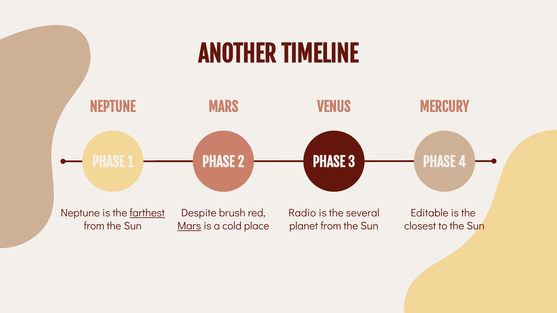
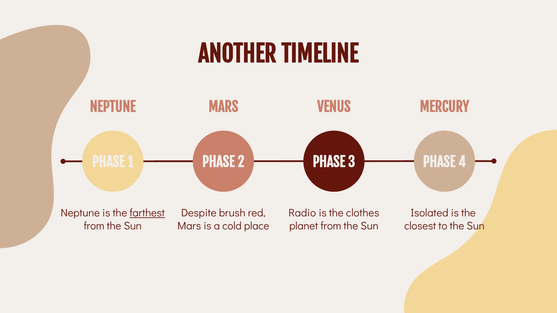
several: several -> clothes
Editable: Editable -> Isolated
Mars at (189, 226) underline: present -> none
